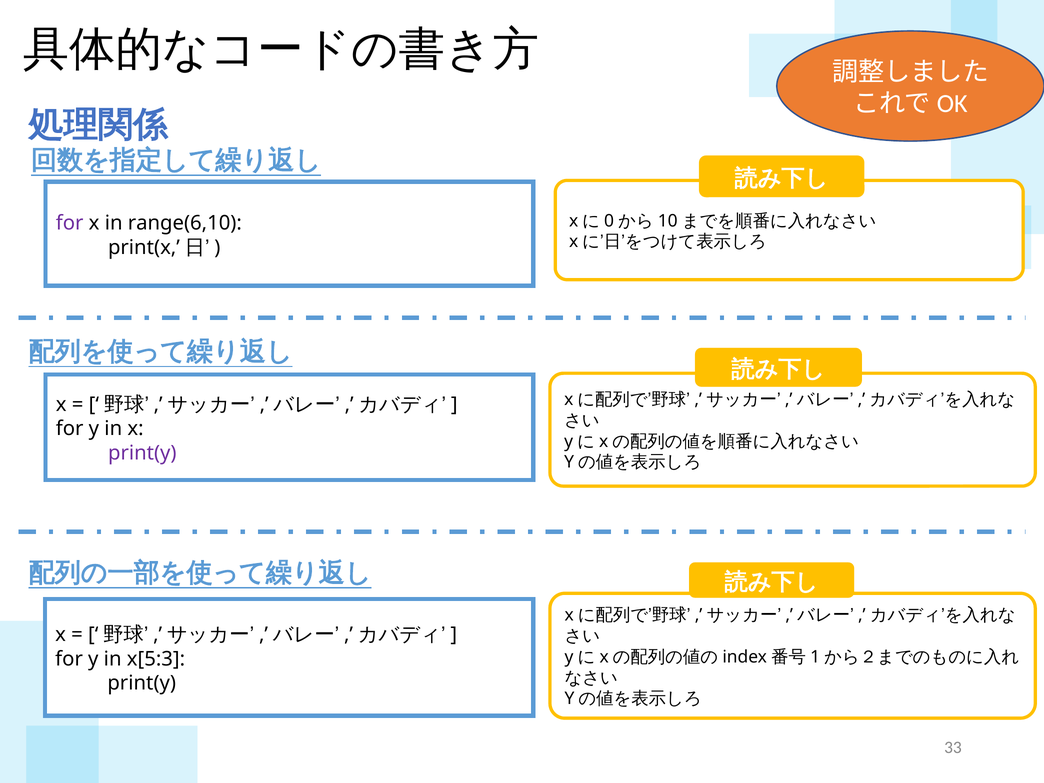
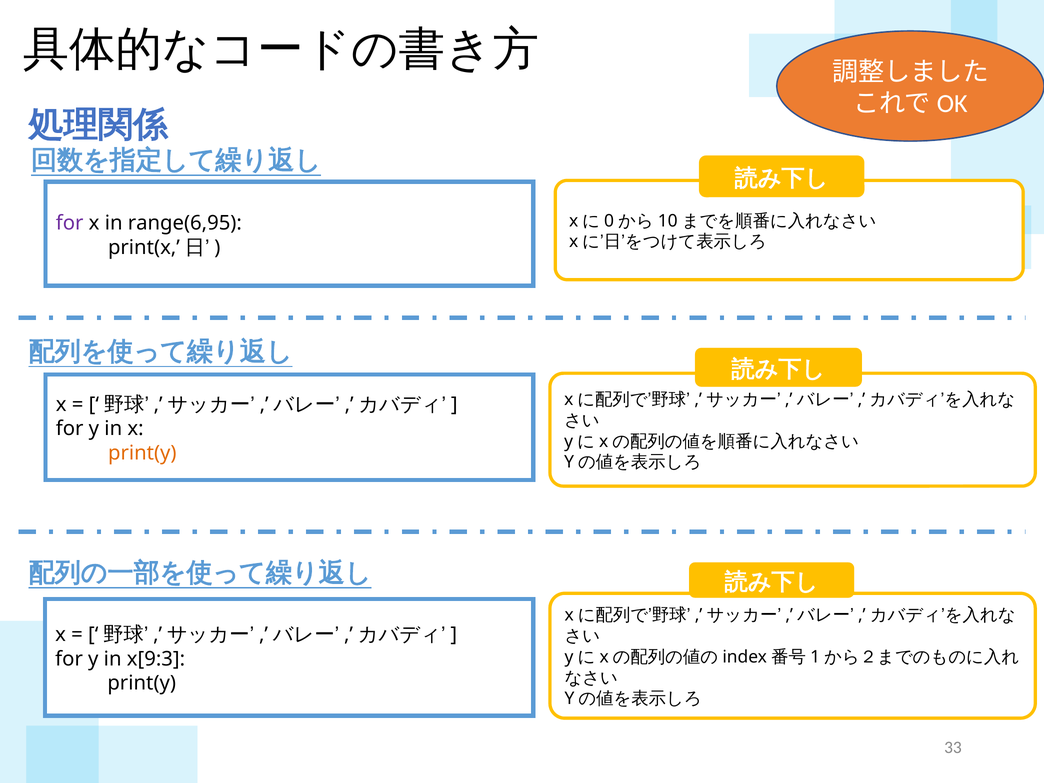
range(6,10: range(6,10 -> range(6,95
print(y at (142, 453) colour: purple -> orange
x[5:3: x[5:3 -> x[9:3
